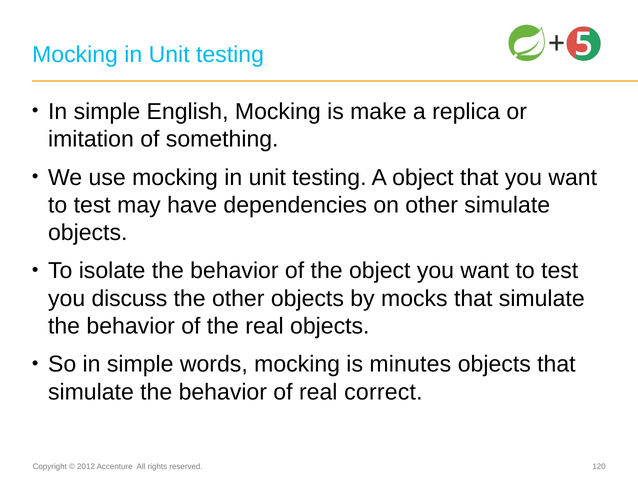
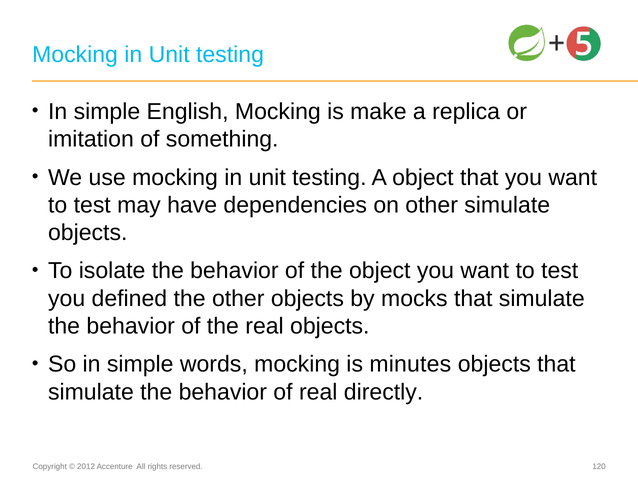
discuss: discuss -> defined
correct: correct -> directly
